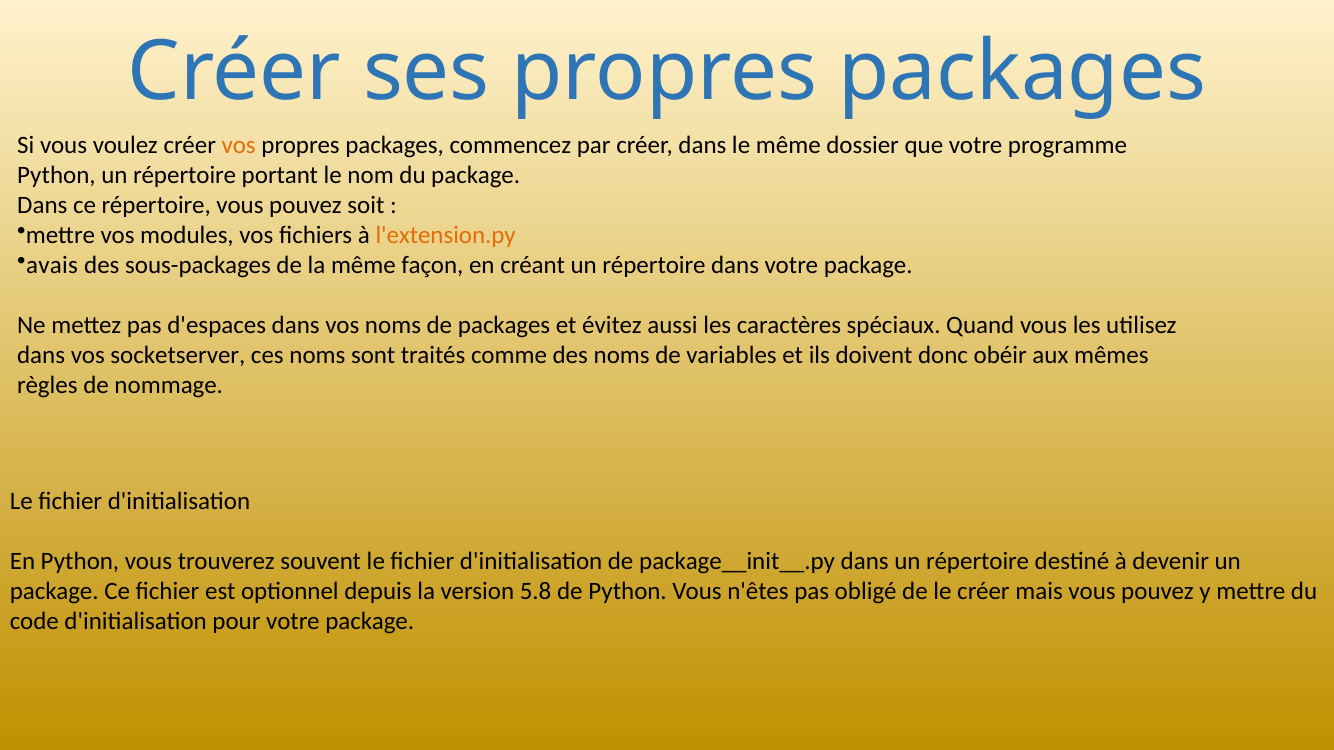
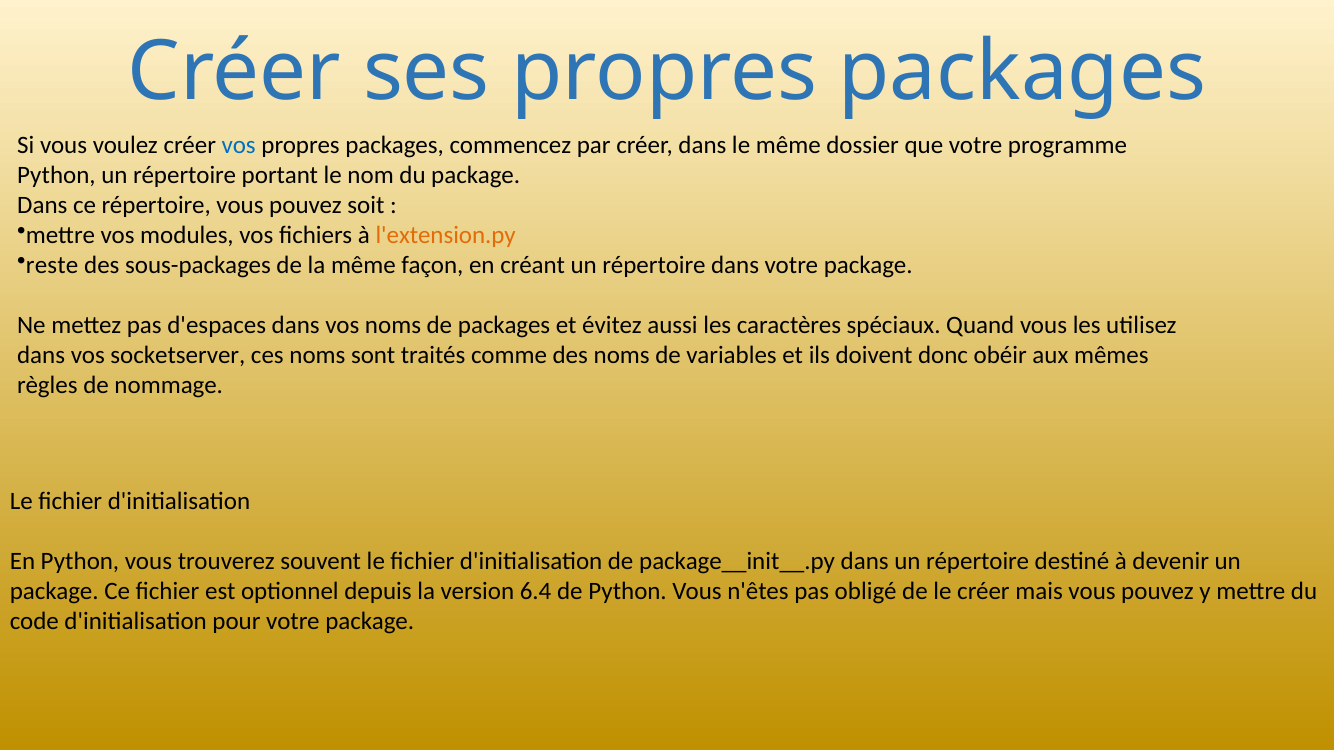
vos at (239, 145) colour: orange -> blue
avais: avais -> reste
5.8: 5.8 -> 6.4
